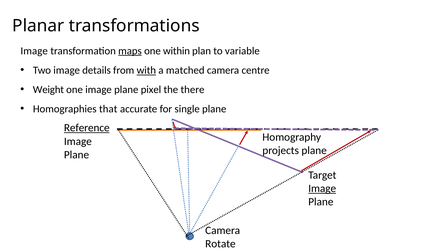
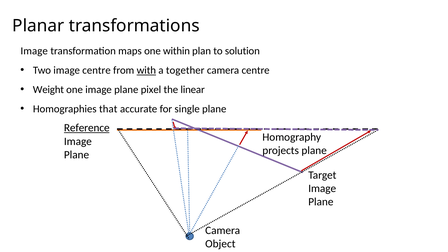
maps underline: present -> none
variable: variable -> solution
image details: details -> centre
matched: matched -> together
there: there -> linear
Image at (322, 188) underline: present -> none
Rotate: Rotate -> Object
